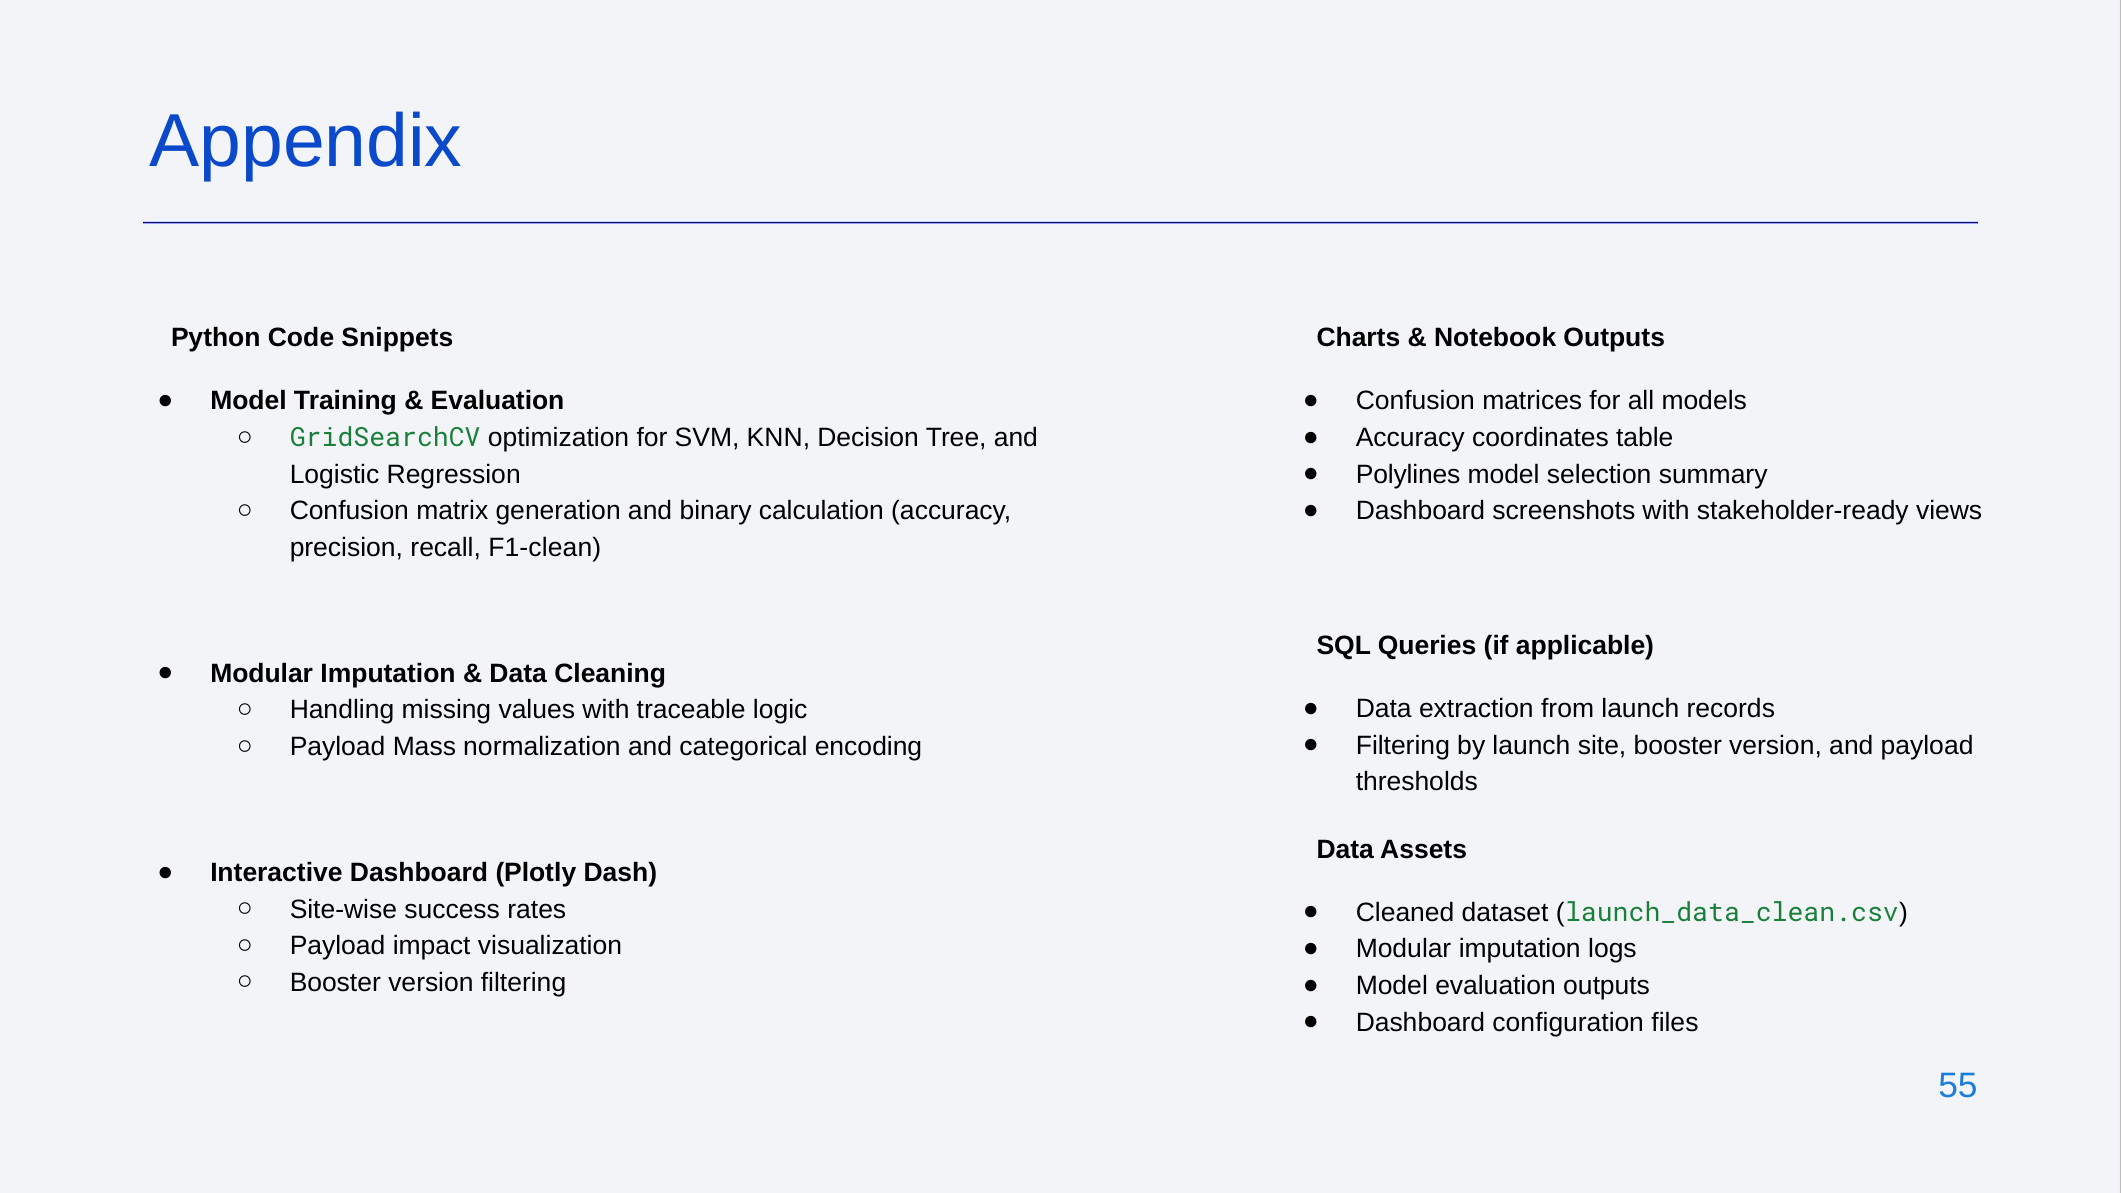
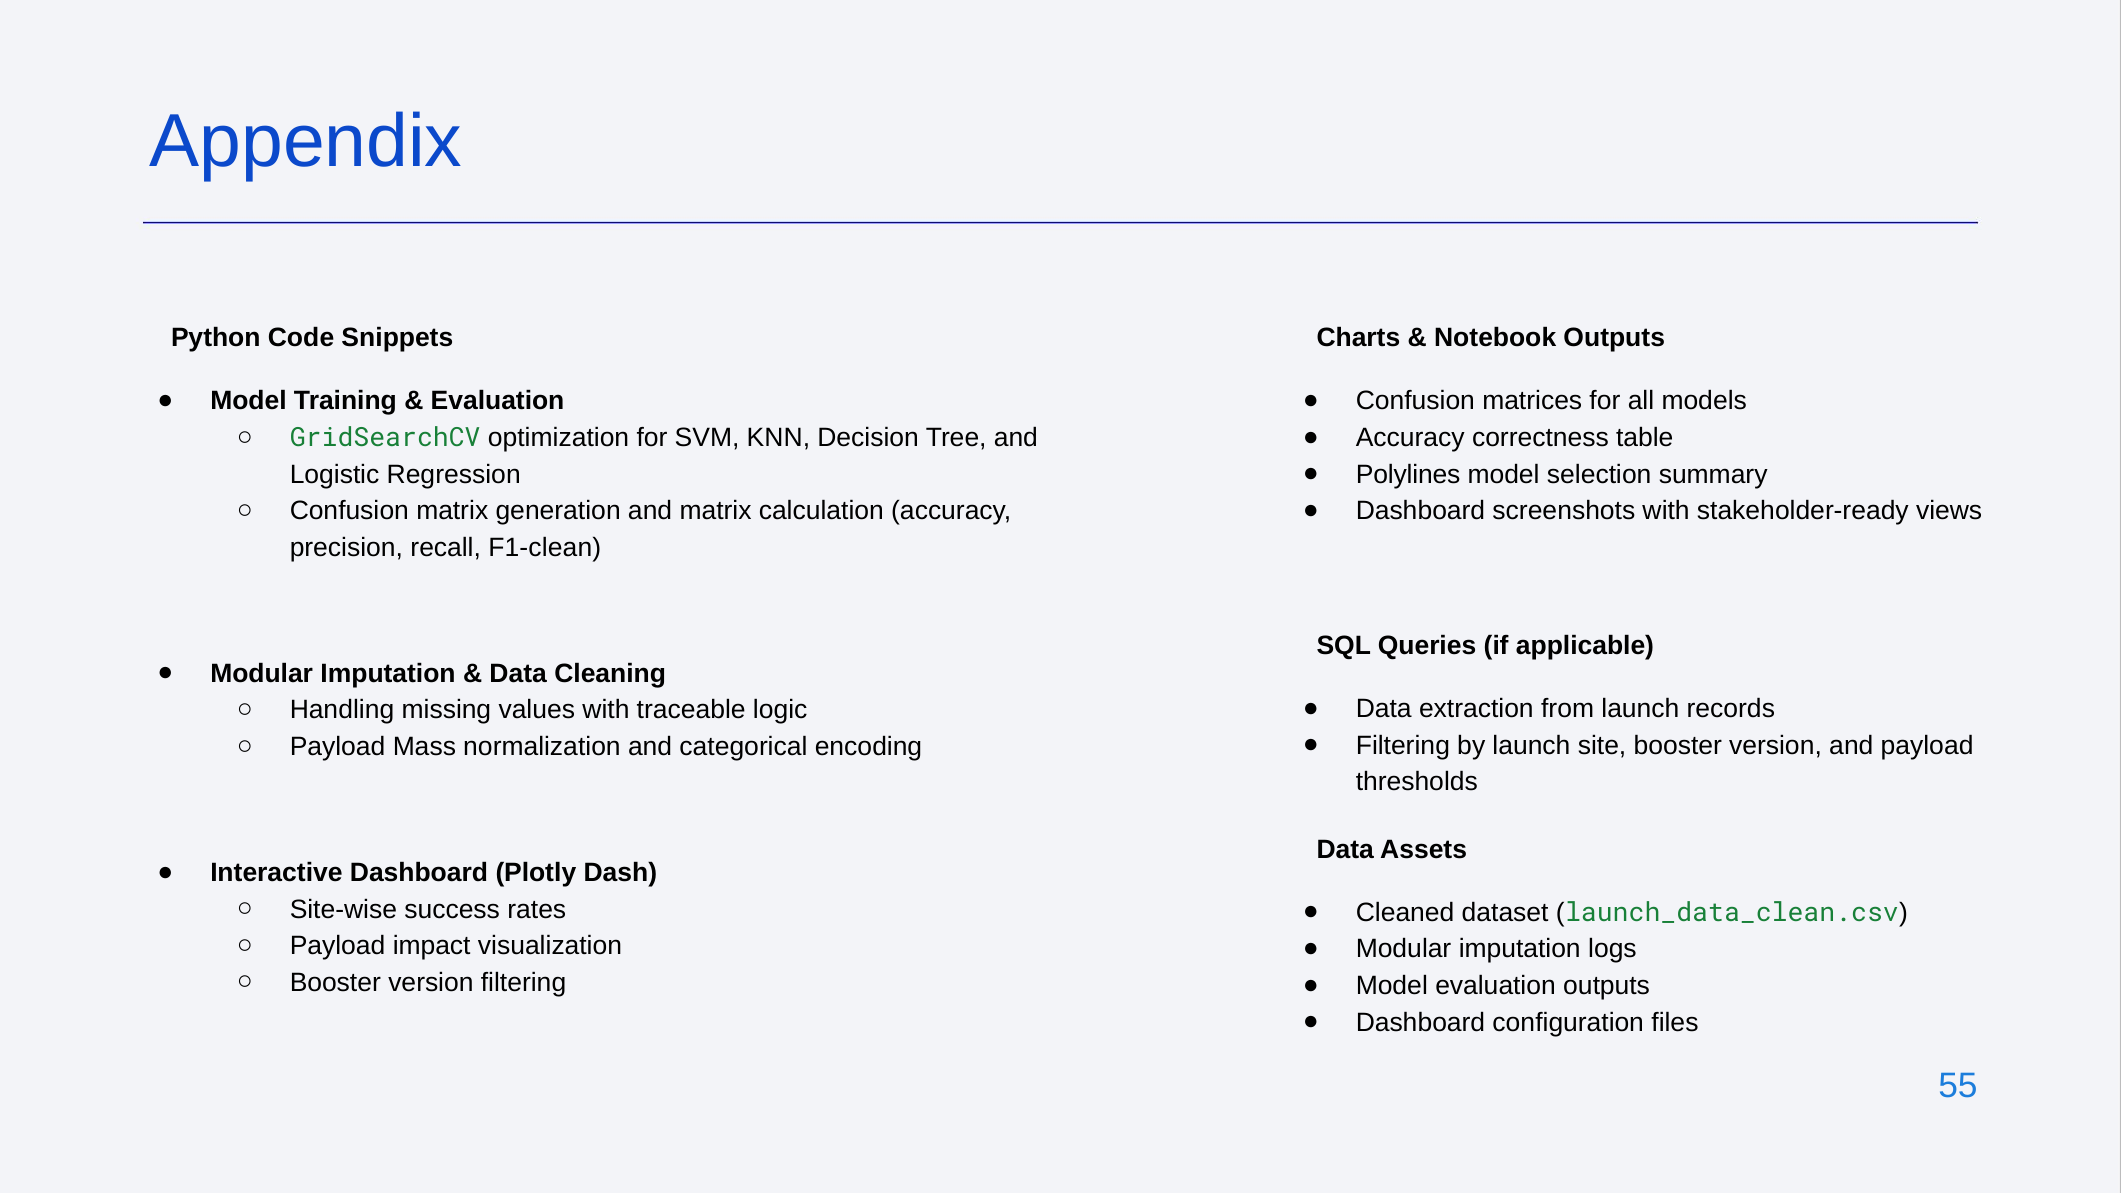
coordinates: coordinates -> correctness
and binary: binary -> matrix
